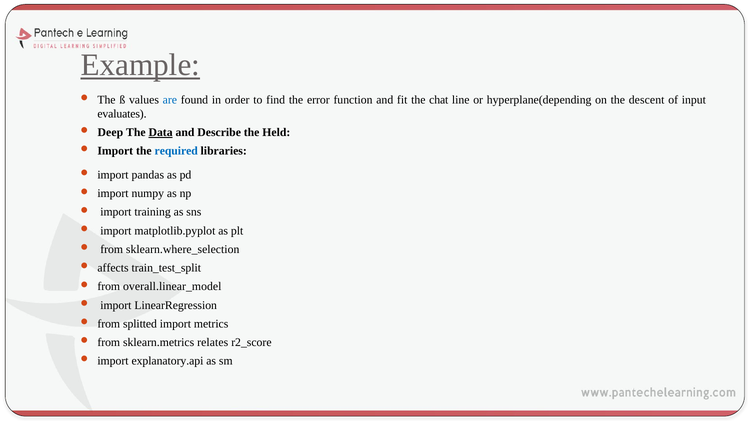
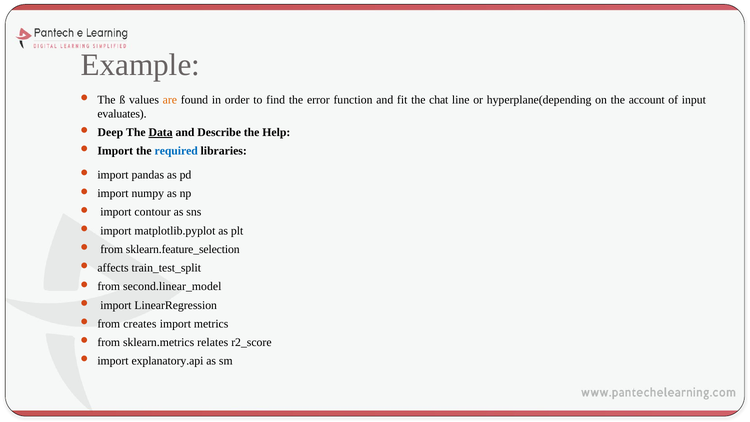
Example underline: present -> none
are colour: blue -> orange
descent: descent -> account
Held: Held -> Help
training: training -> contour
sklearn.where_selection: sklearn.where_selection -> sklearn.feature_selection
overall.linear_model: overall.linear_model -> second.linear_model
splitted: splitted -> creates
